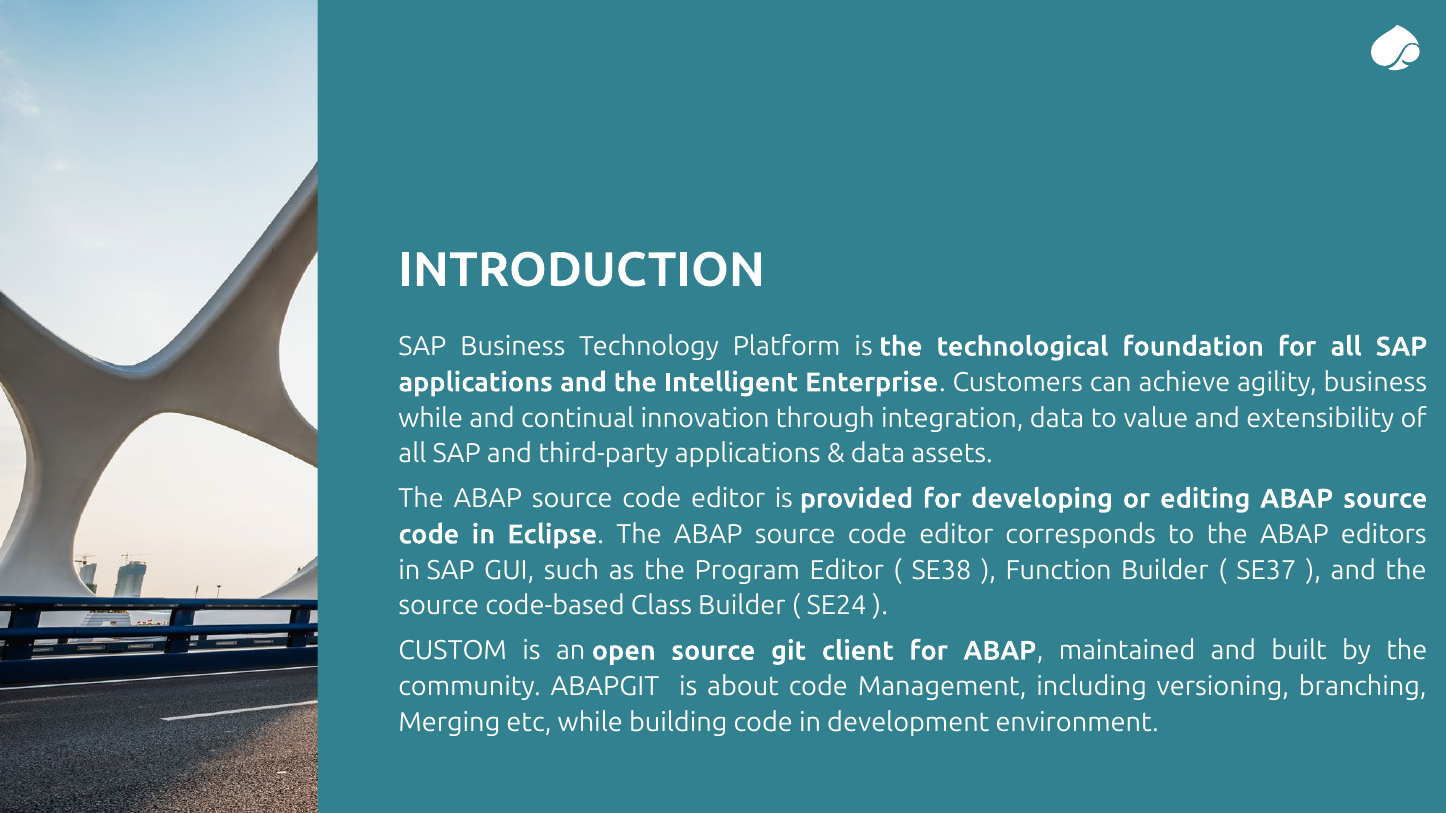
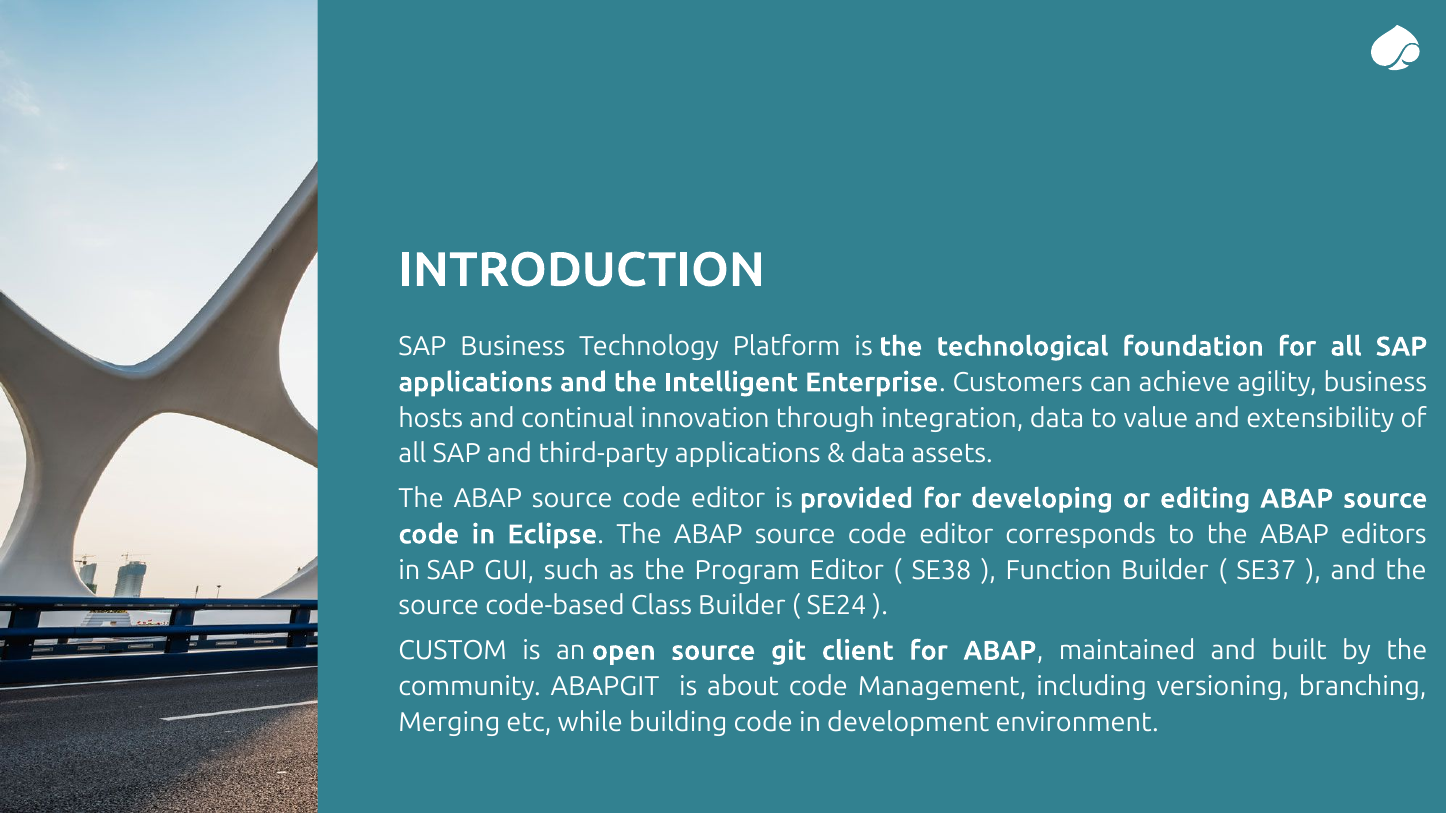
while at (431, 418): while -> hosts
